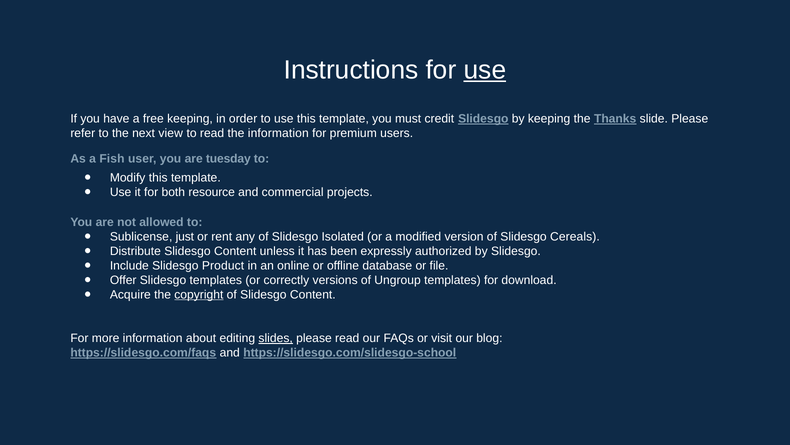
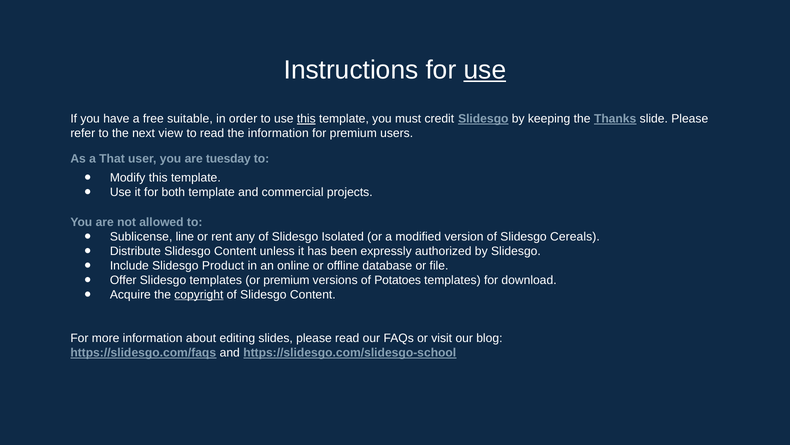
free keeping: keeping -> suitable
this at (306, 119) underline: none -> present
Fish: Fish -> That
both resource: resource -> template
just: just -> line
or correctly: correctly -> premium
Ungroup: Ungroup -> Potatoes
slides underline: present -> none
